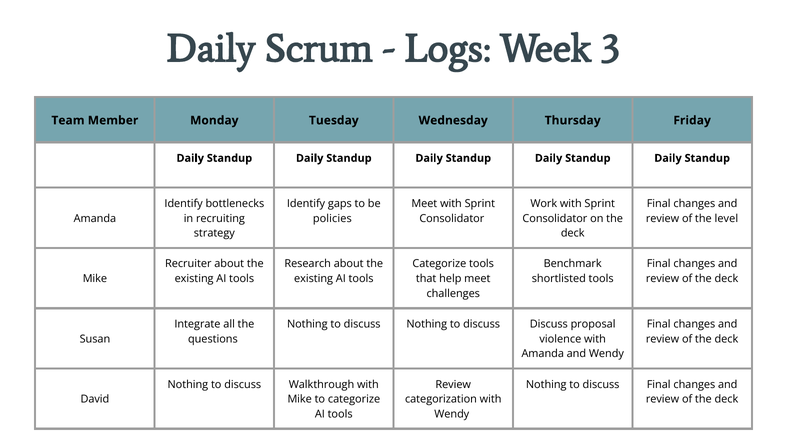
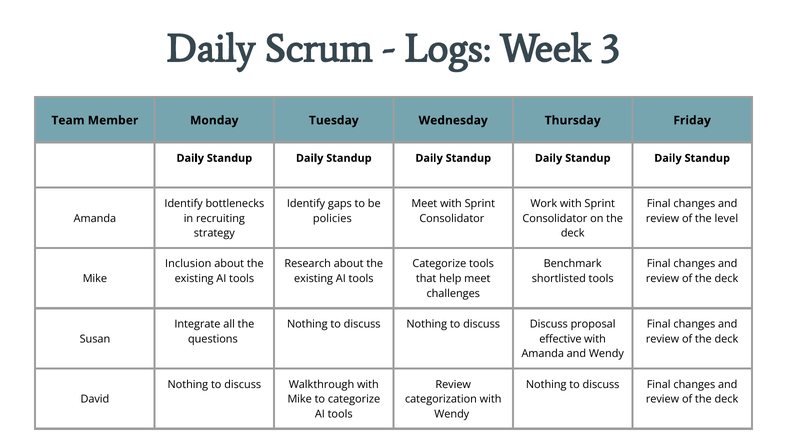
Recruiter: Recruiter -> Inclusion
violence: violence -> effective
